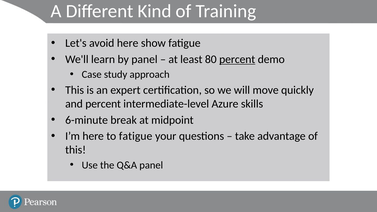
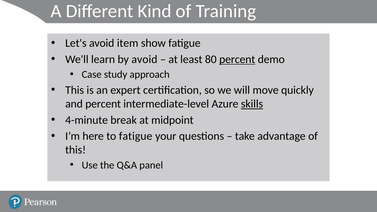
avoid here: here -> item
by panel: panel -> avoid
skills underline: none -> present
6-minute: 6-minute -> 4-minute
